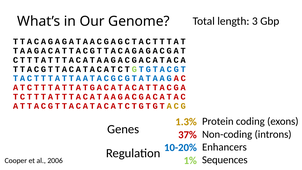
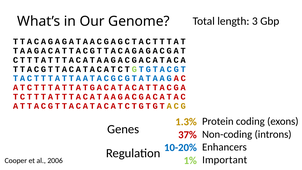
Sequences: Sequences -> Important
